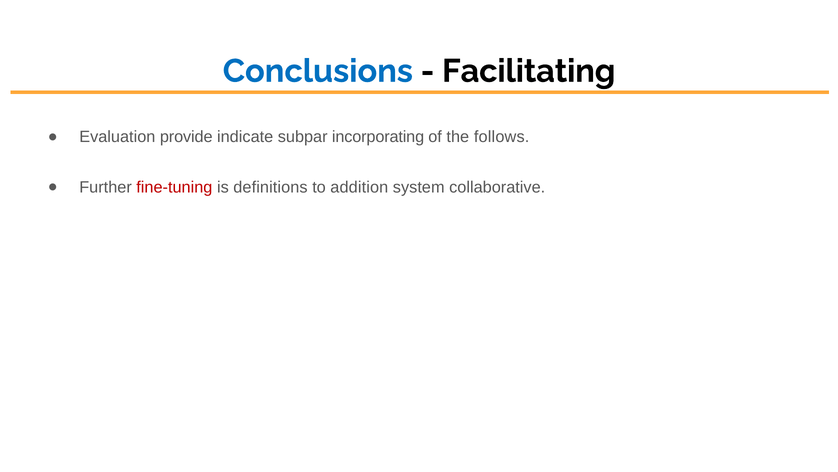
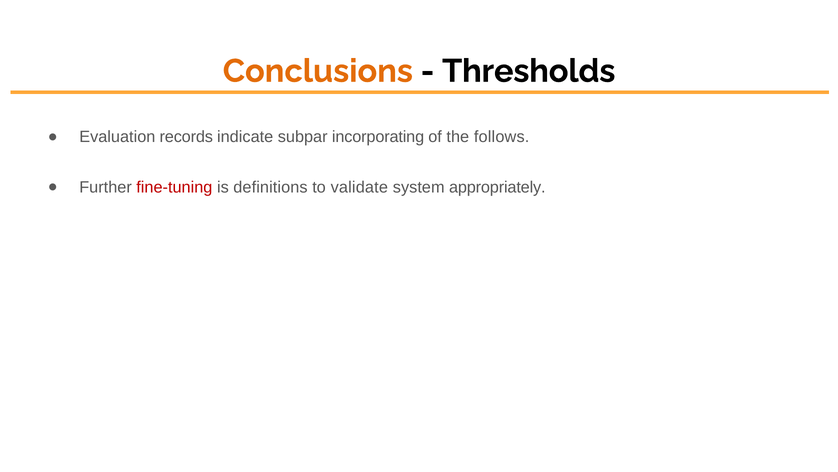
Conclusions colour: blue -> orange
Facilitating: Facilitating -> Thresholds
provide: provide -> records
addition: addition -> validate
collaborative: collaborative -> appropriately
